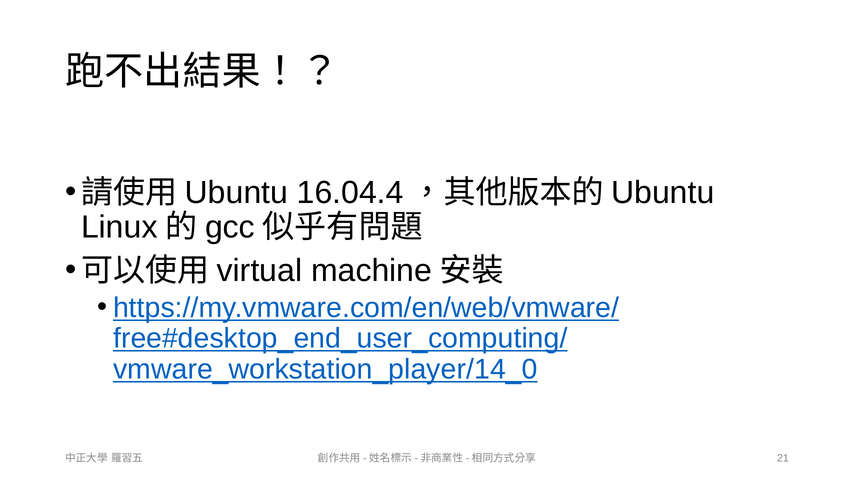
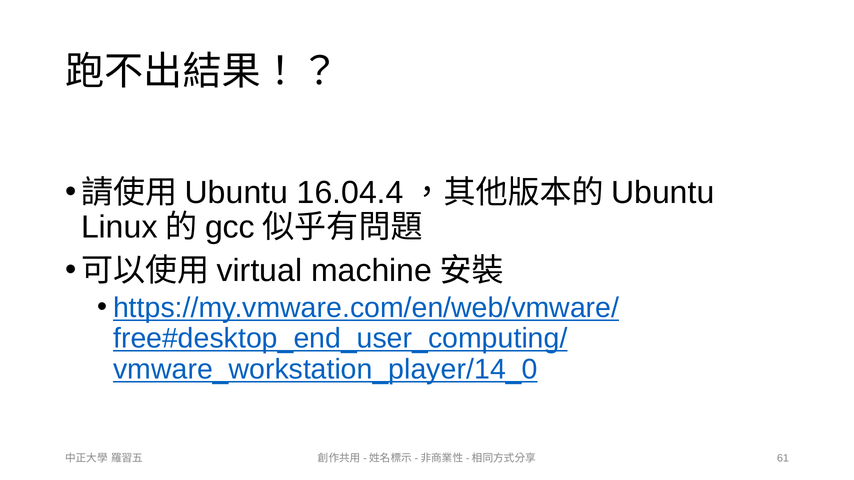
21: 21 -> 61
